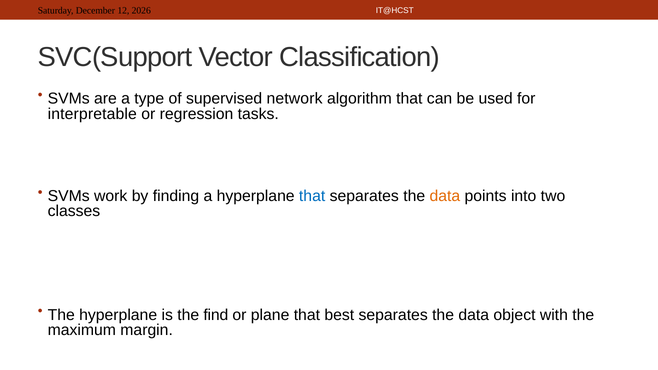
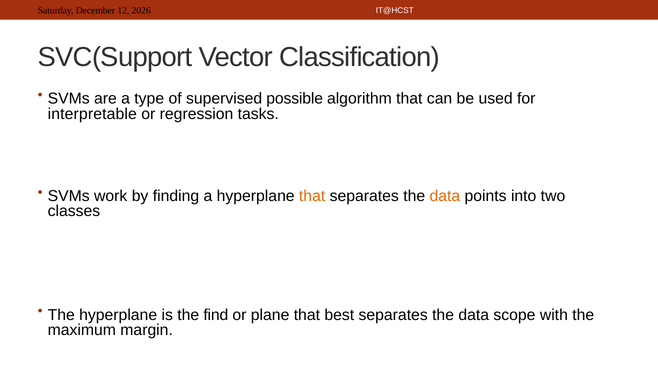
network: network -> possible
that at (312, 196) colour: blue -> orange
object: object -> scope
